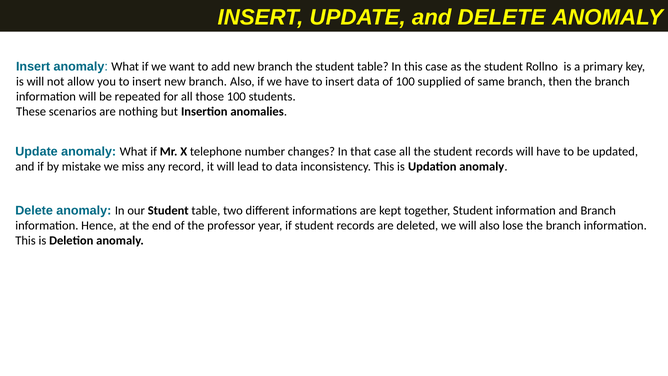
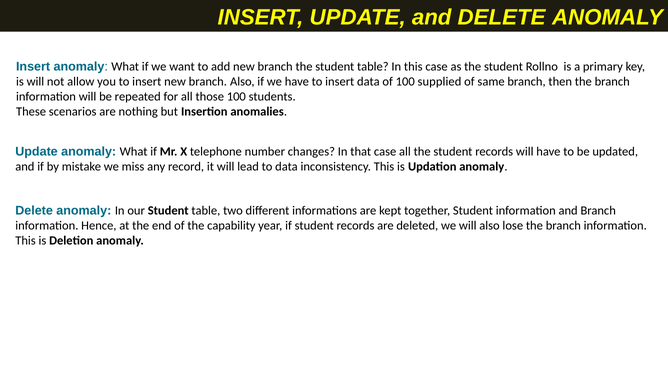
professor: professor -> capability
